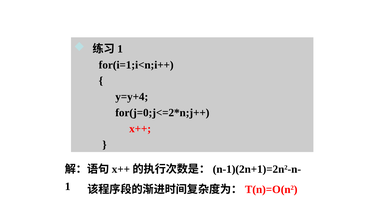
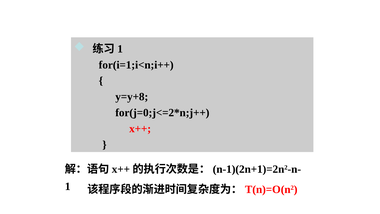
y=y+4: y=y+4 -> y=y+8
